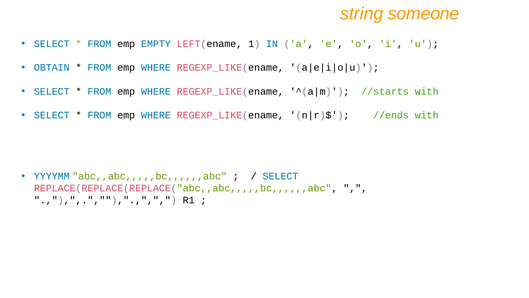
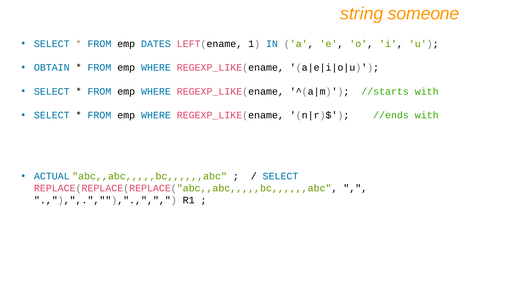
EMPTY: EMPTY -> DATES
YYYYMM: YYYYMM -> ACTUAL
